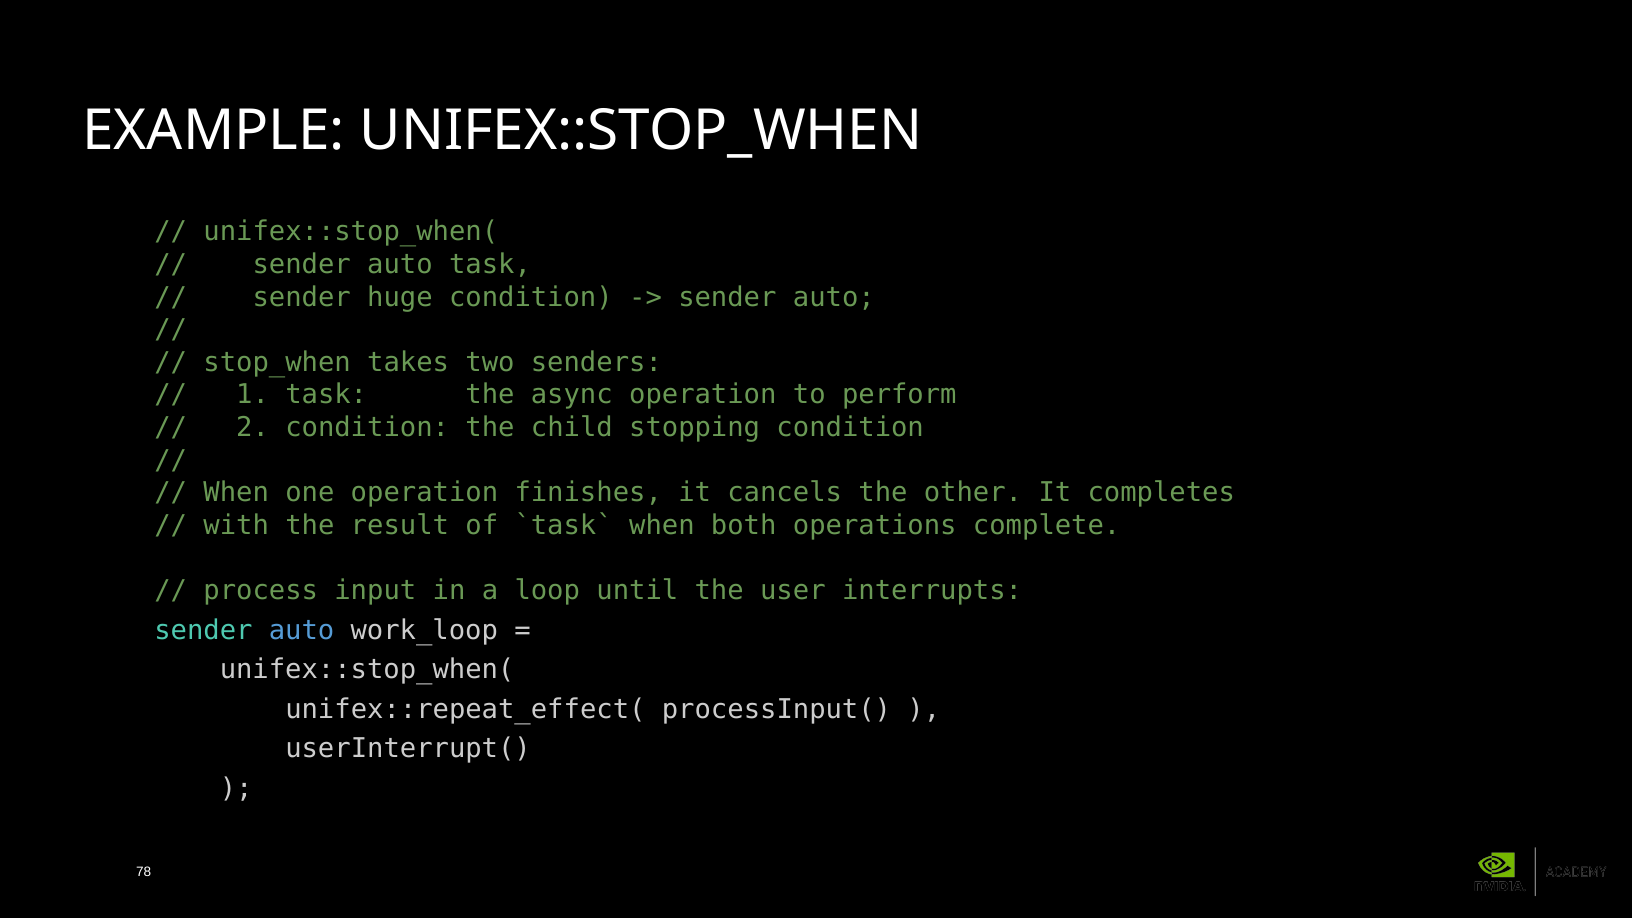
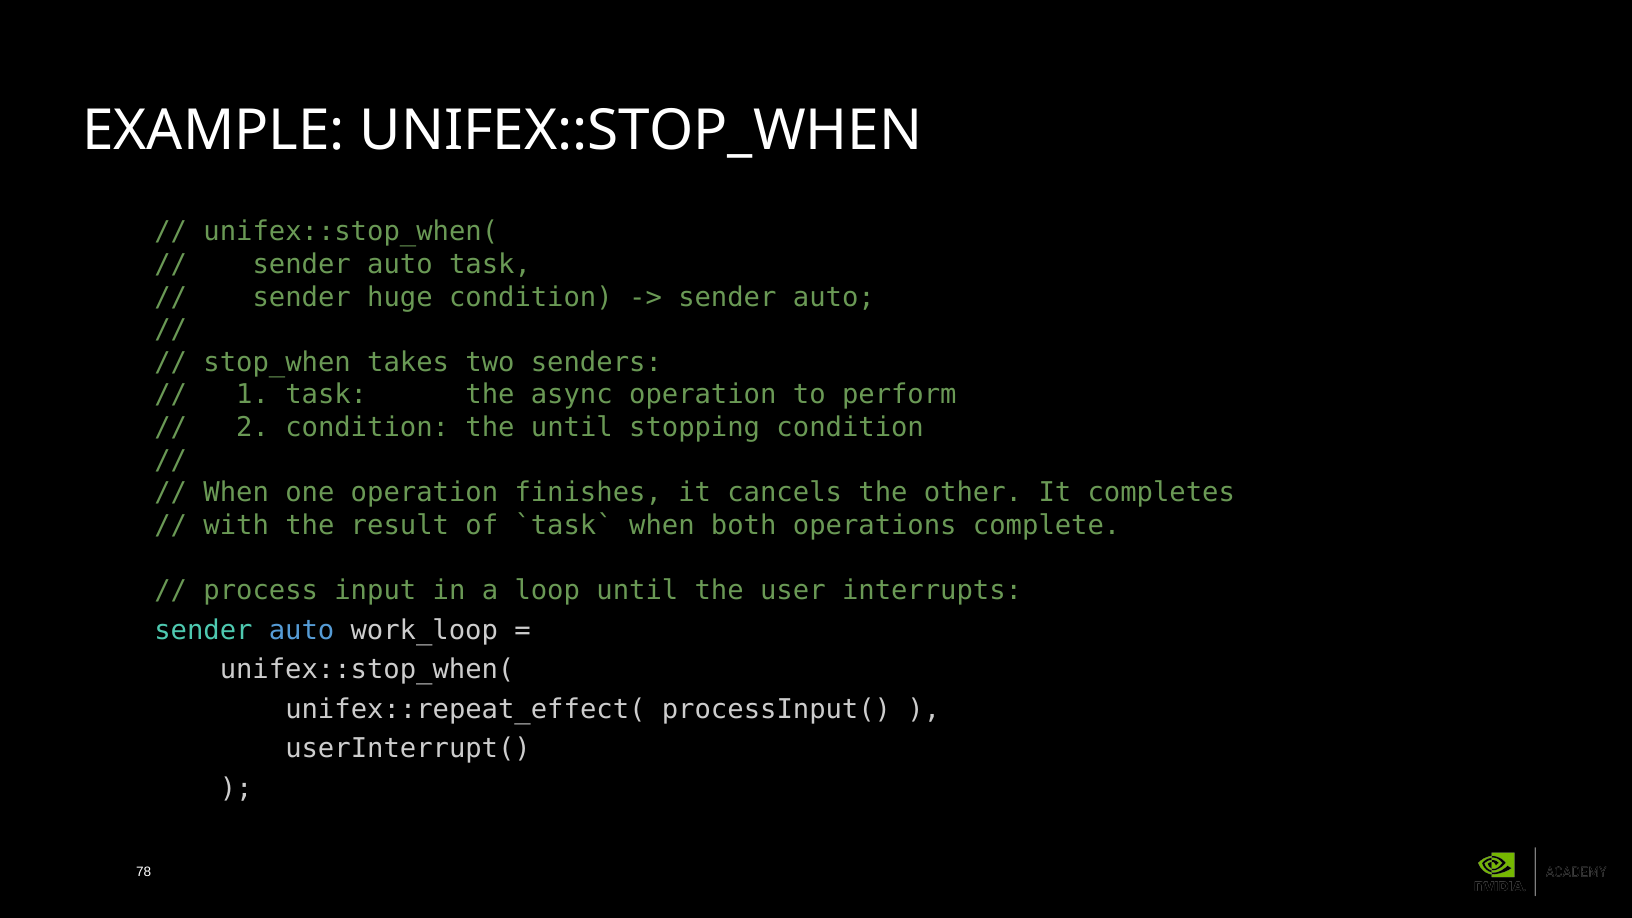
the child: child -> until
